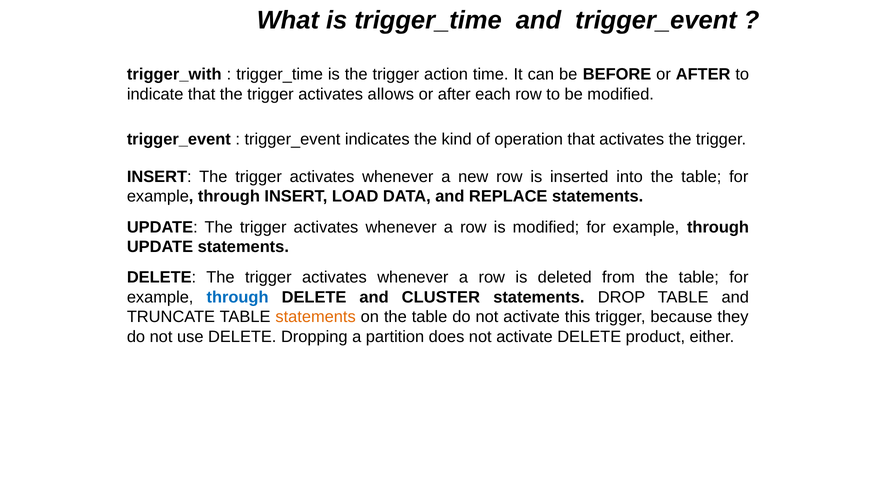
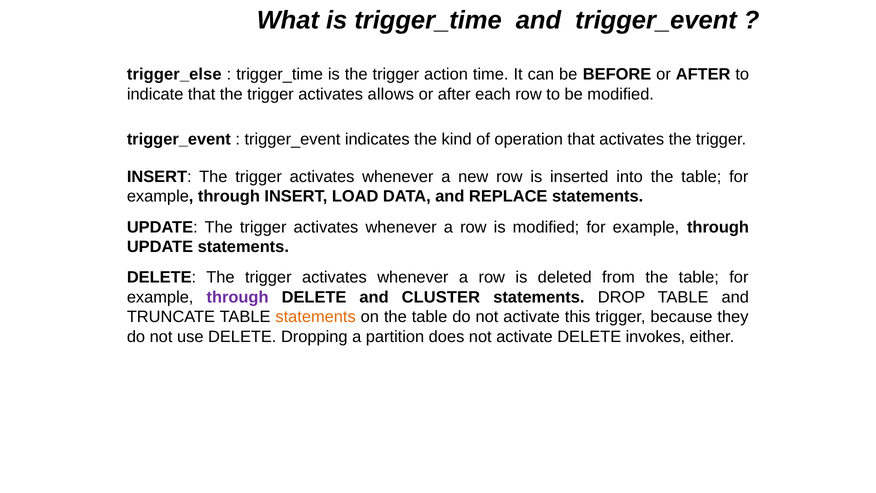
trigger_with: trigger_with -> trigger_else
through at (238, 297) colour: blue -> purple
product: product -> invokes
